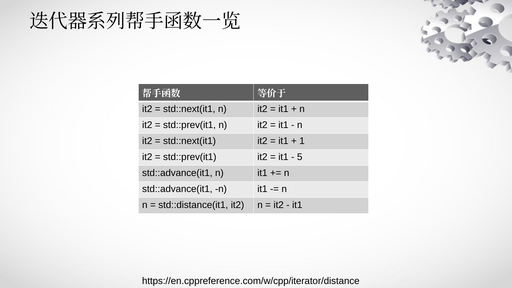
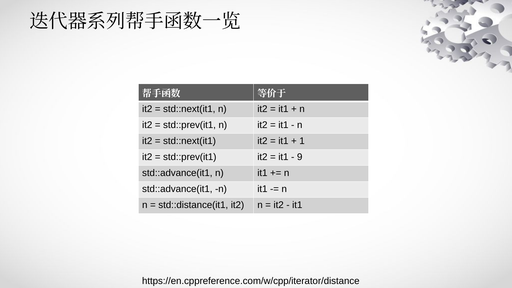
5: 5 -> 9
